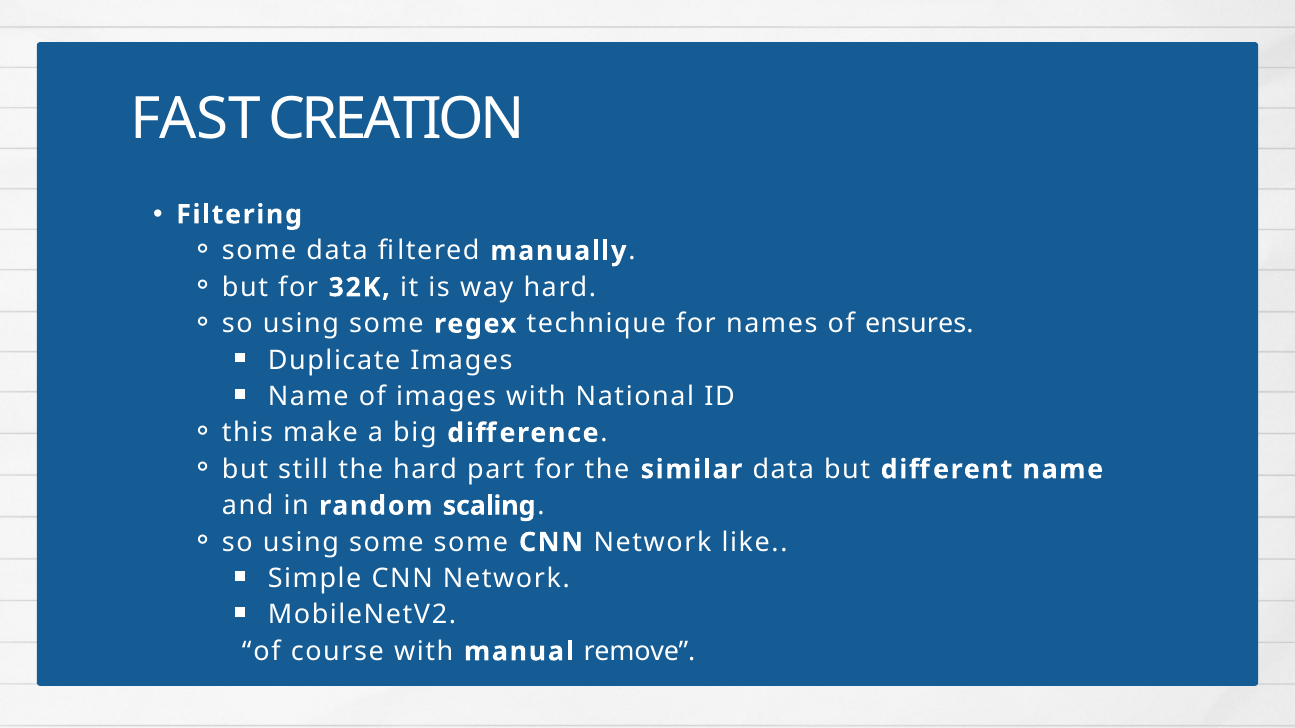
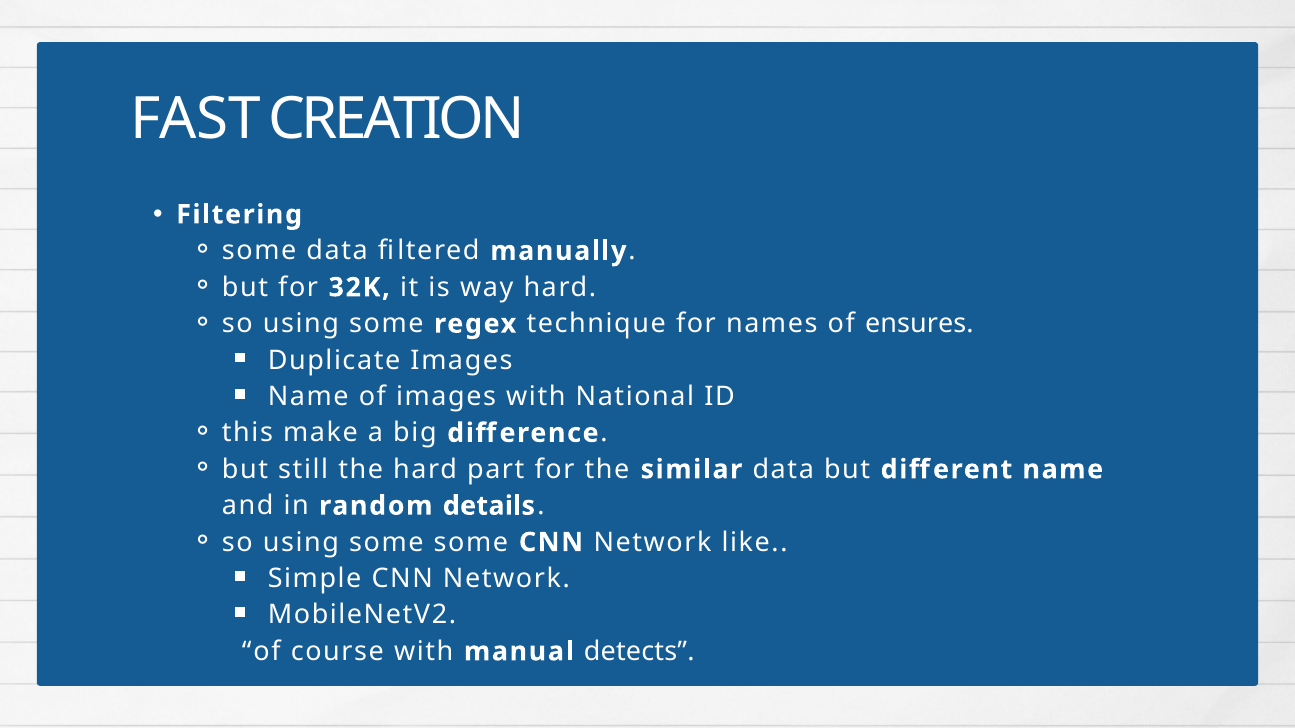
scaling: scaling -> details
remove: remove -> detects
